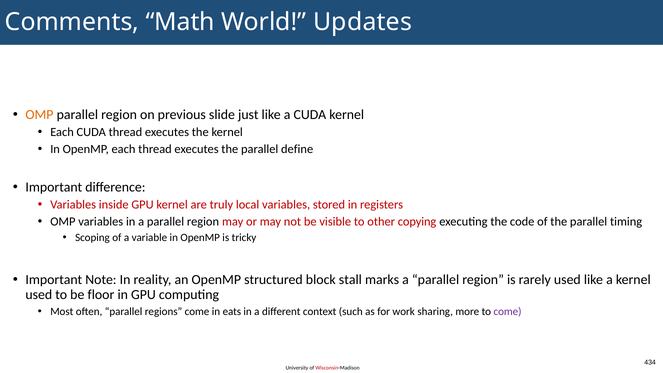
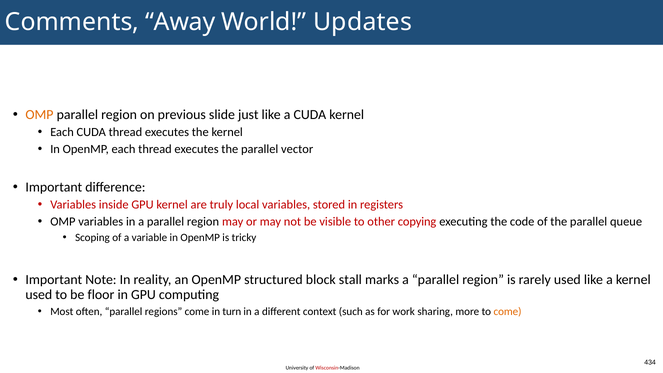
Math: Math -> Away
define: define -> vector
timing: timing -> queue
eats: eats -> turn
come at (508, 312) colour: purple -> orange
